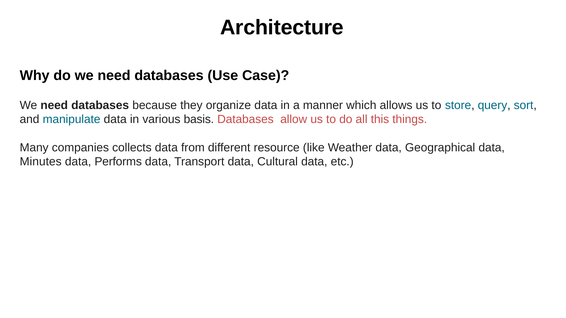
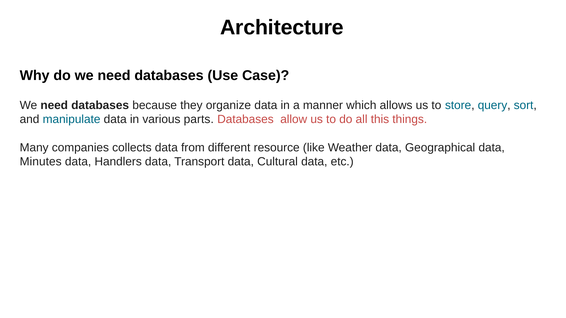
basis: basis -> parts
Performs: Performs -> Handlers
